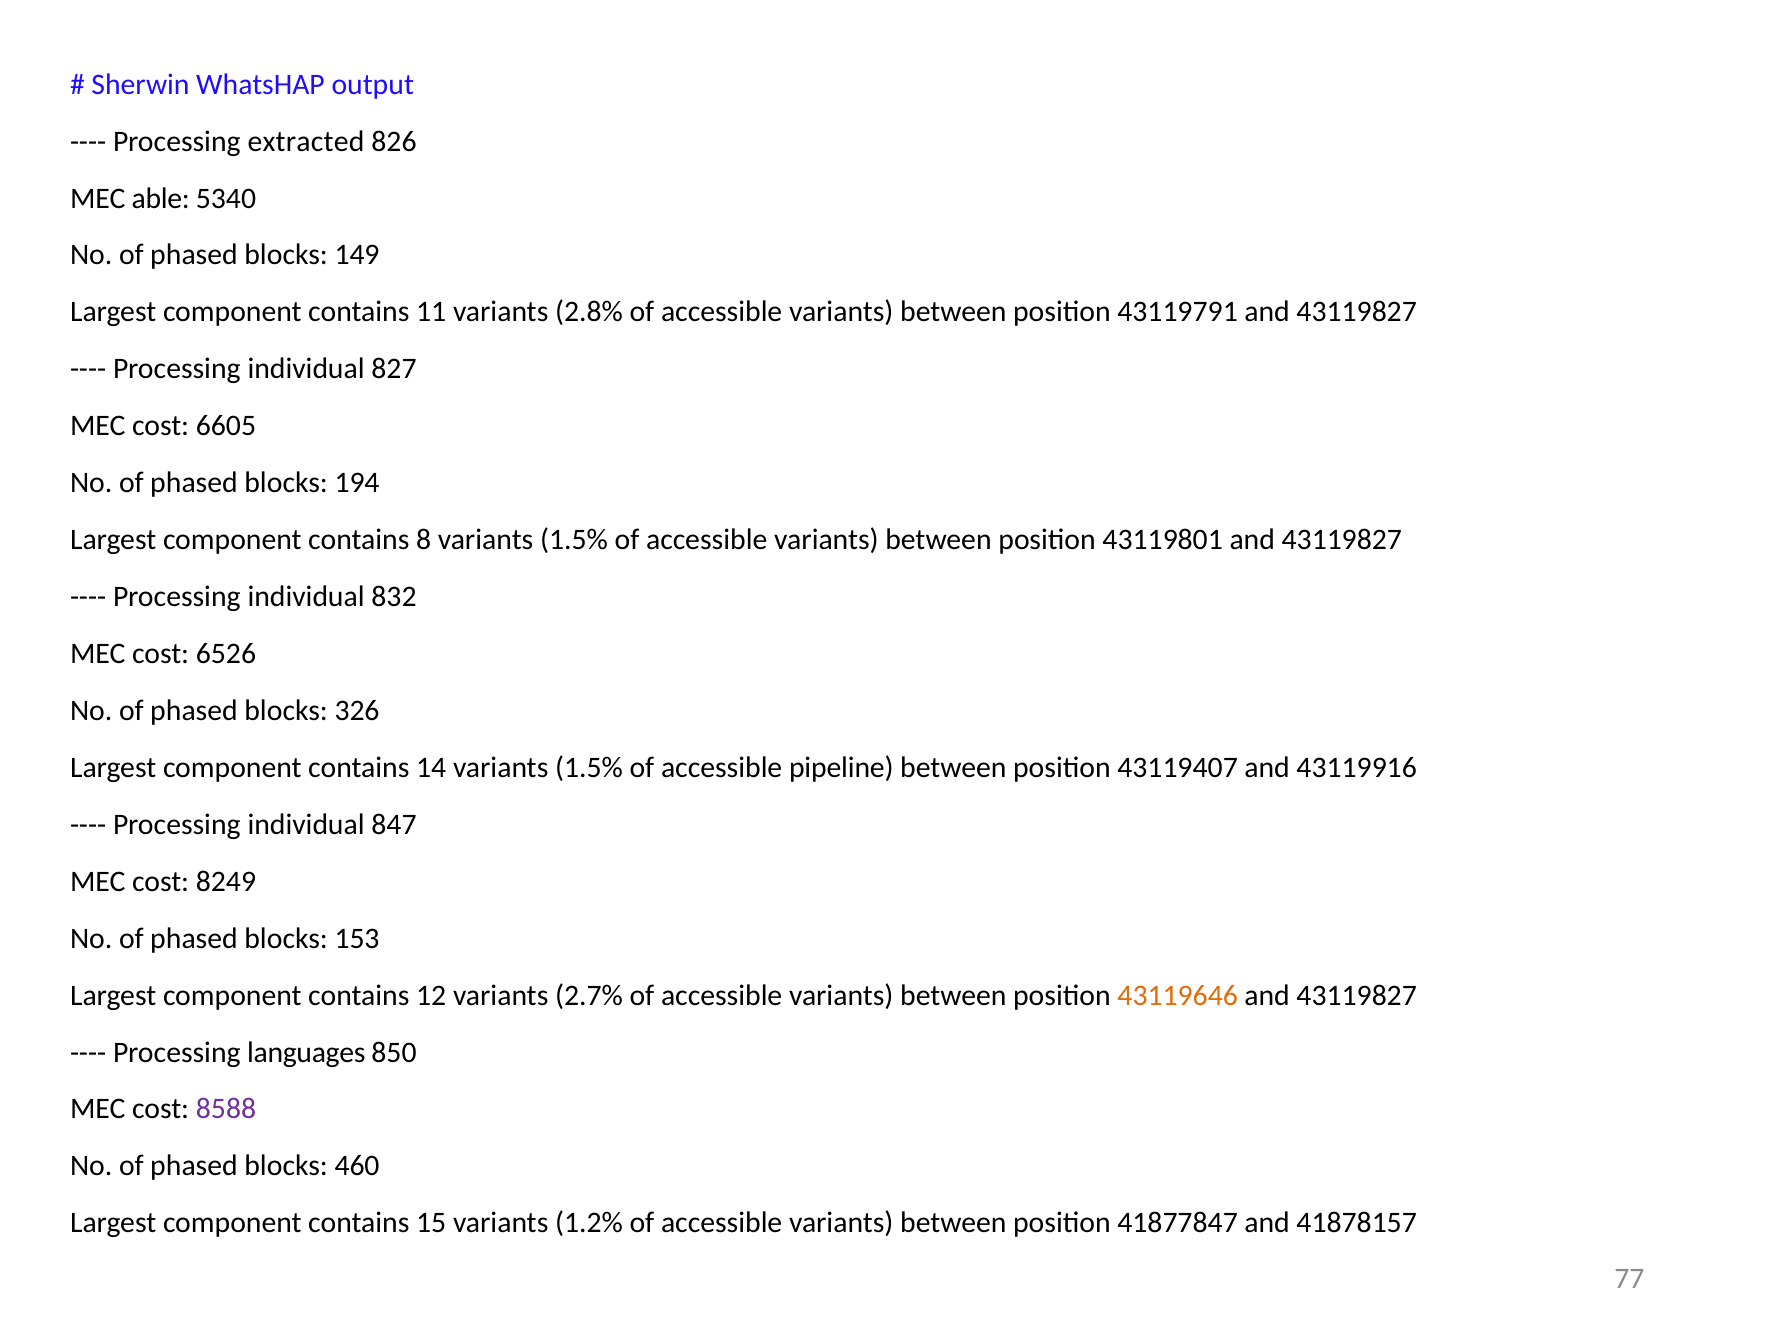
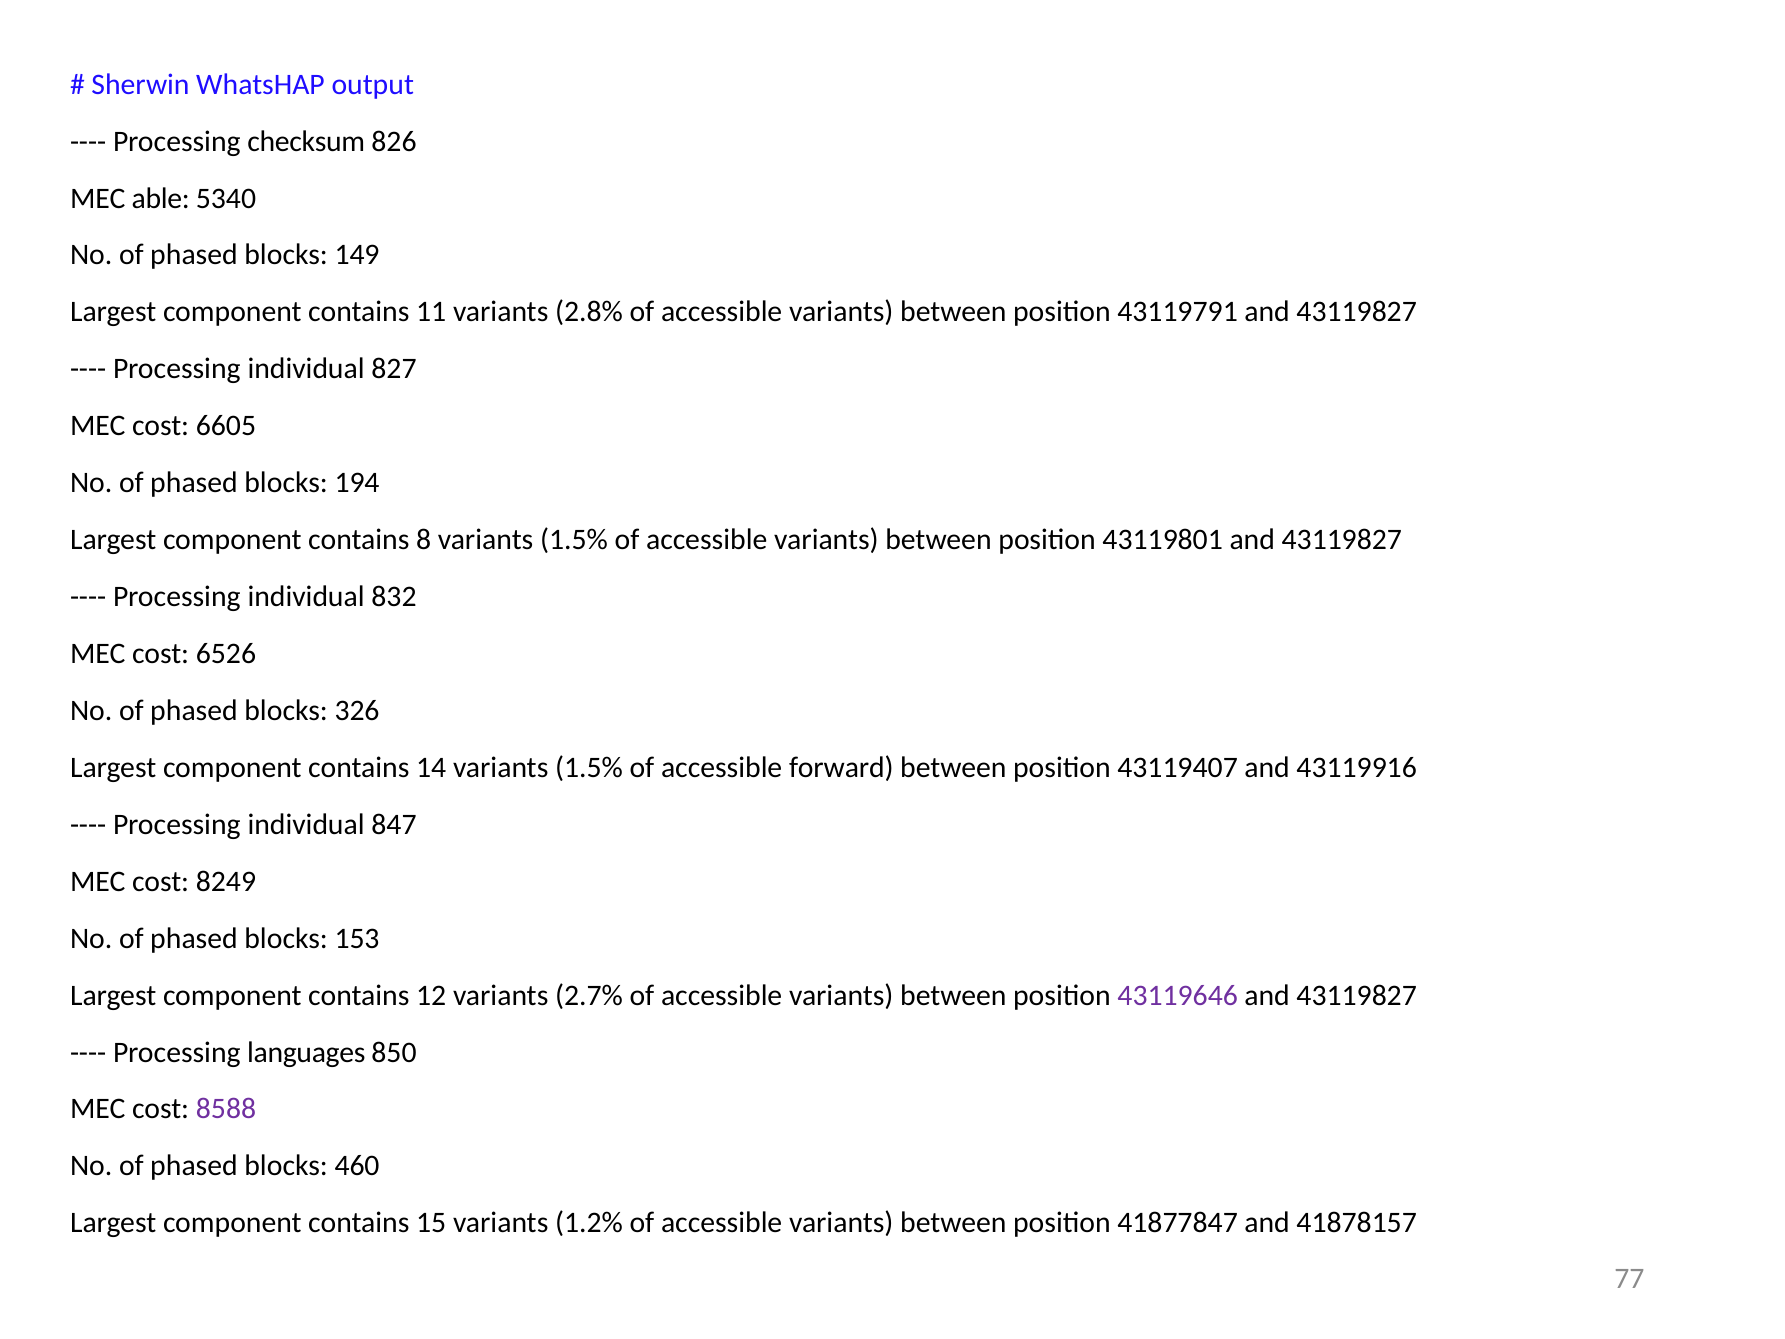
extracted: extracted -> checksum
pipeline: pipeline -> forward
43119646 colour: orange -> purple
